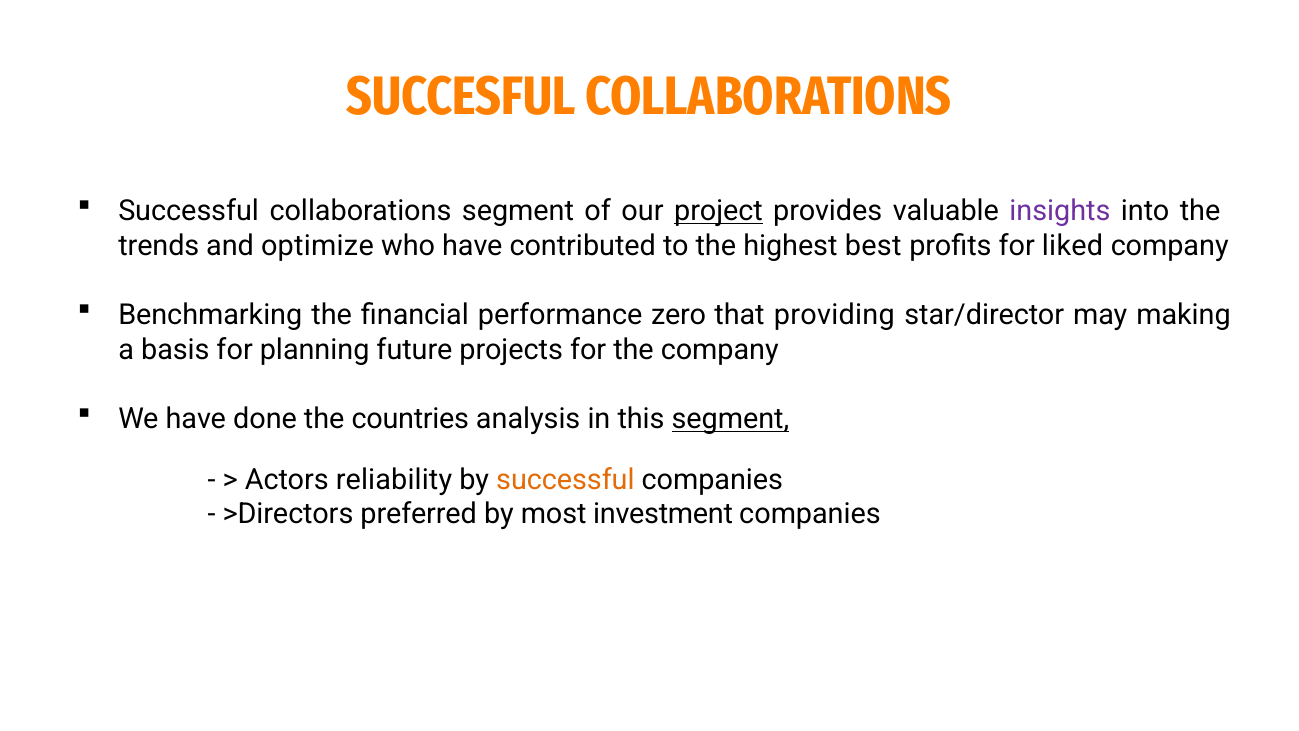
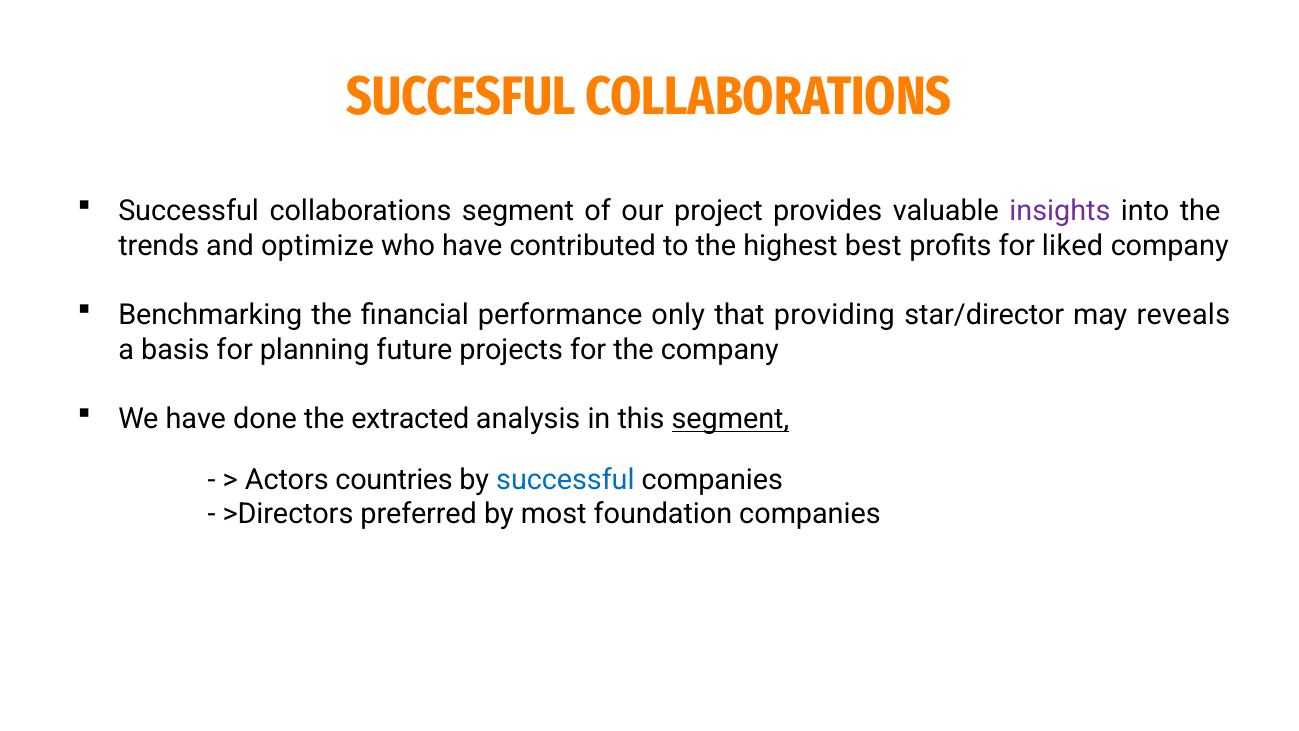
project underline: present -> none
zero: zero -> only
making: making -> reveals
countries: countries -> extracted
reliability: reliability -> countries
successful at (565, 479) colour: orange -> blue
investment: investment -> foundation
